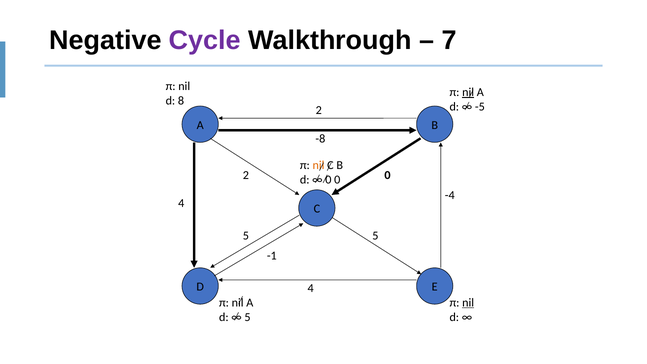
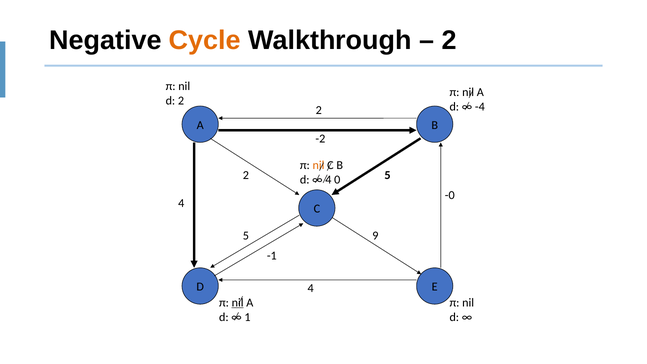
Cycle colour: purple -> orange
7 at (449, 40): 7 -> 2
nil at (468, 92) underline: present -> none
8 at (181, 101): 8 -> 2
-5: -5 -> -4
-8: -8 -> -2
2 0: 0 -> 5
0 at (328, 180): 0 -> 4
-4: -4 -> -0
5 5: 5 -> 9
nil at (238, 302) underline: none -> present
nil at (468, 302) underline: present -> none
5 at (248, 317): 5 -> 1
